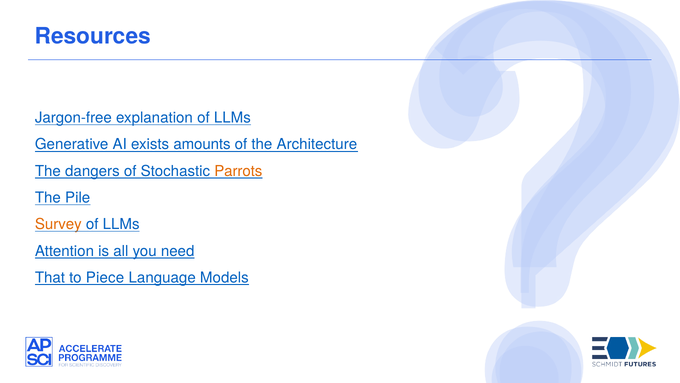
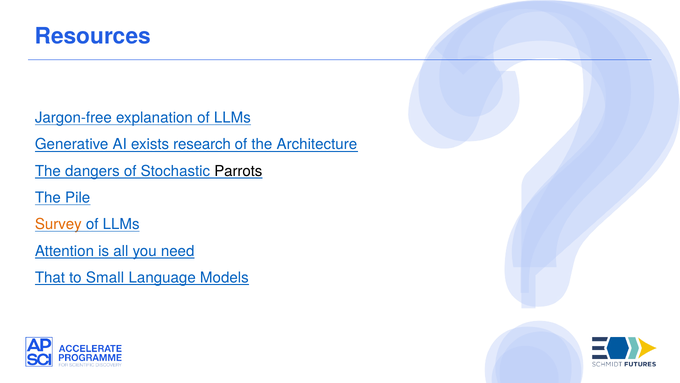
amounts: amounts -> research
Parrots colour: orange -> black
Piece: Piece -> Small
